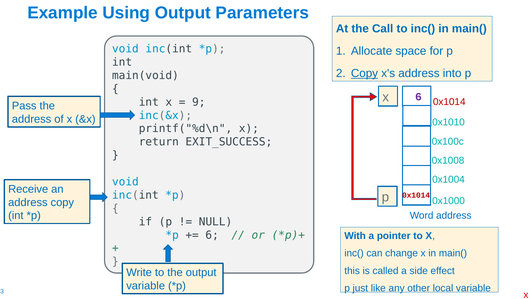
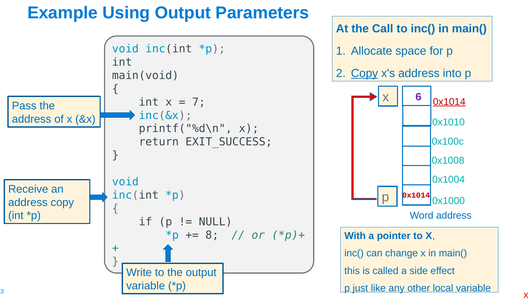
9: 9 -> 7
0x1014 at (449, 102) underline: none -> present
6 at (212, 235): 6 -> 8
